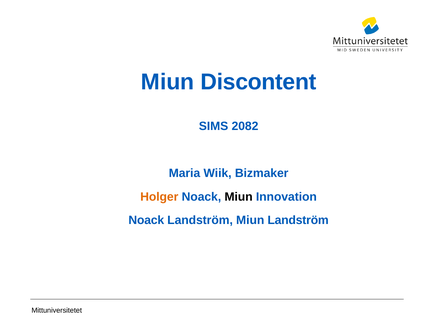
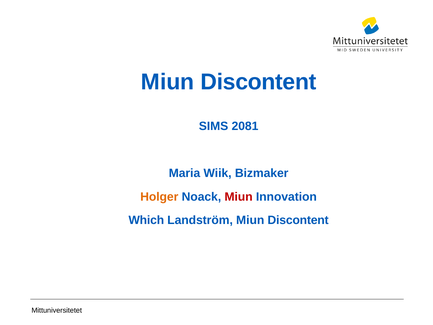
2082: 2082 -> 2081
Miun at (239, 197) colour: black -> red
Noack at (146, 220): Noack -> Which
Landström Miun Landström: Landström -> Discontent
